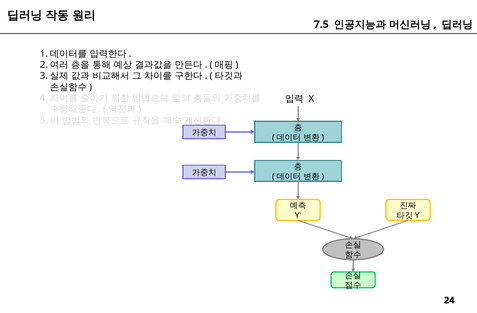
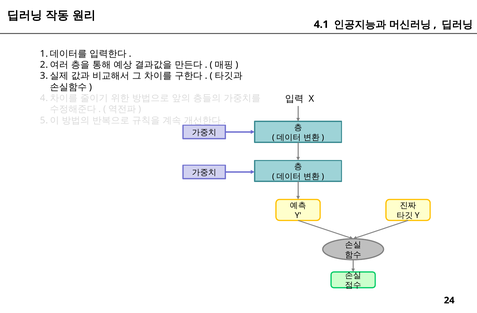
7.5: 7.5 -> 4.1
